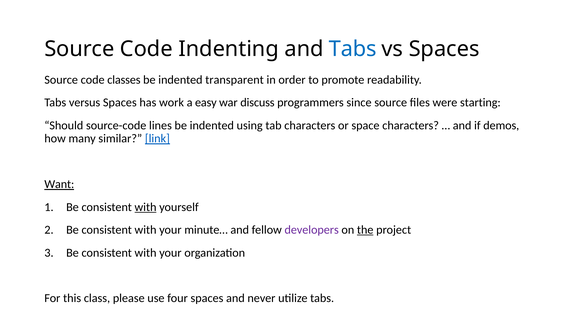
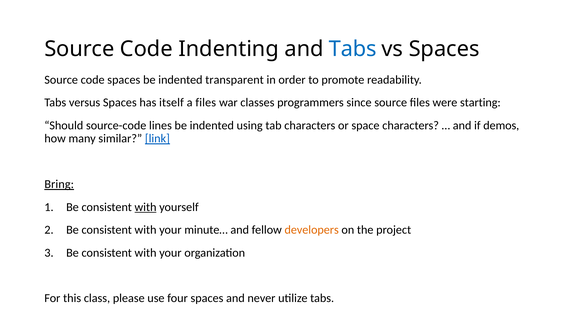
code classes: classes -> spaces
work: work -> itself
a easy: easy -> files
discuss: discuss -> classes
Want: Want -> Bring
developers colour: purple -> orange
the underline: present -> none
